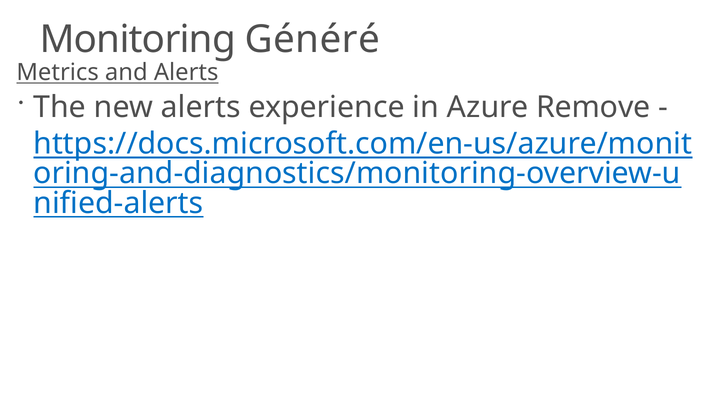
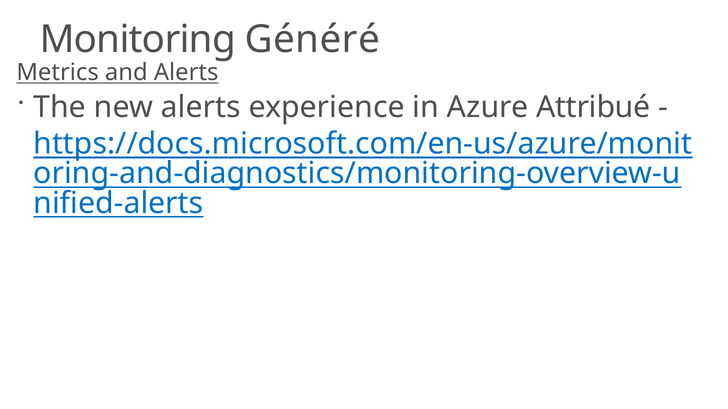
Remove: Remove -> Attribué
